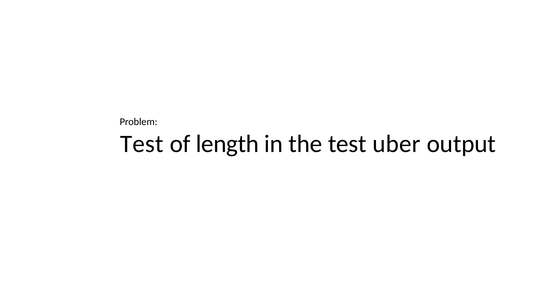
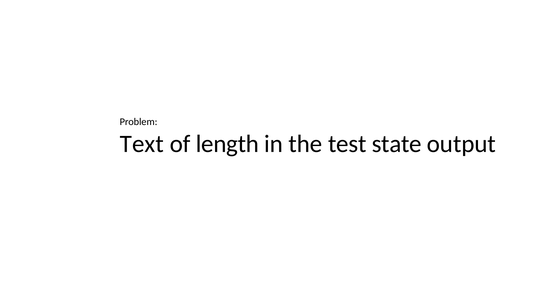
Test at (142, 144): Test -> Text
uber: uber -> state
